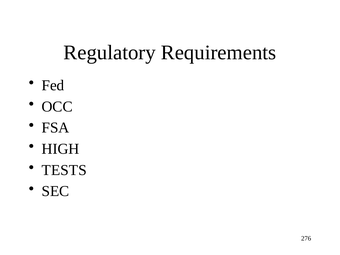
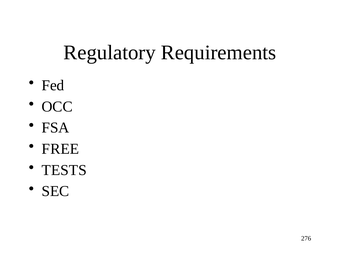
HIGH: HIGH -> FREE
